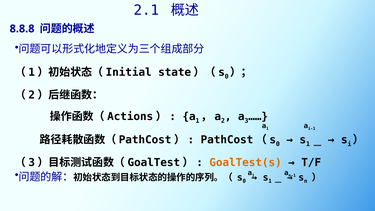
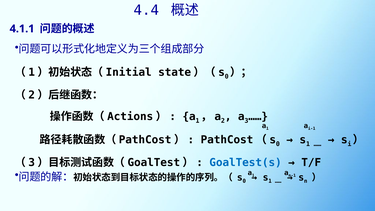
2.1: 2.1 -> 4.4
8.8.8: 8.8.8 -> 4.1.1
GoalTest(s colour: orange -> blue
